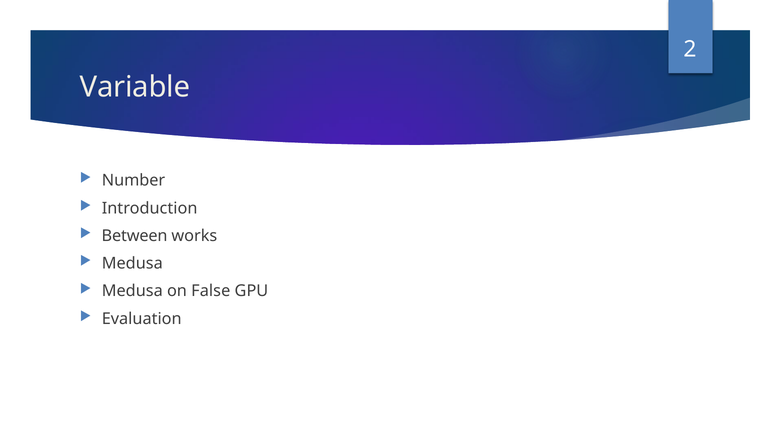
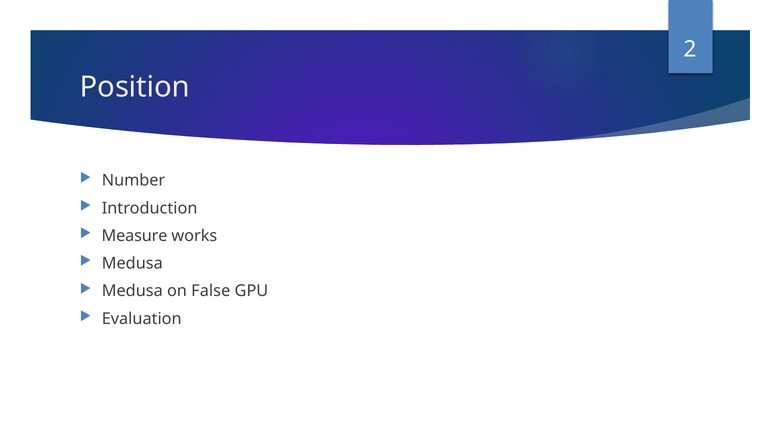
Variable: Variable -> Position
Between: Between -> Measure
